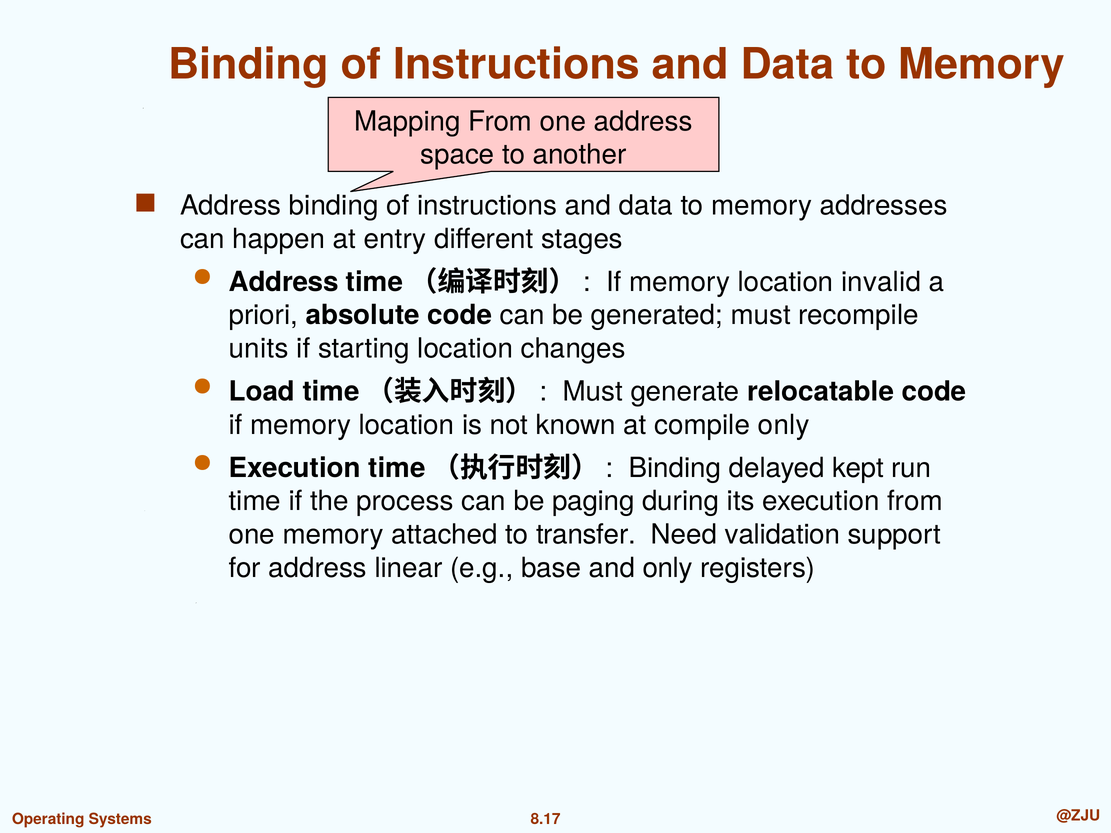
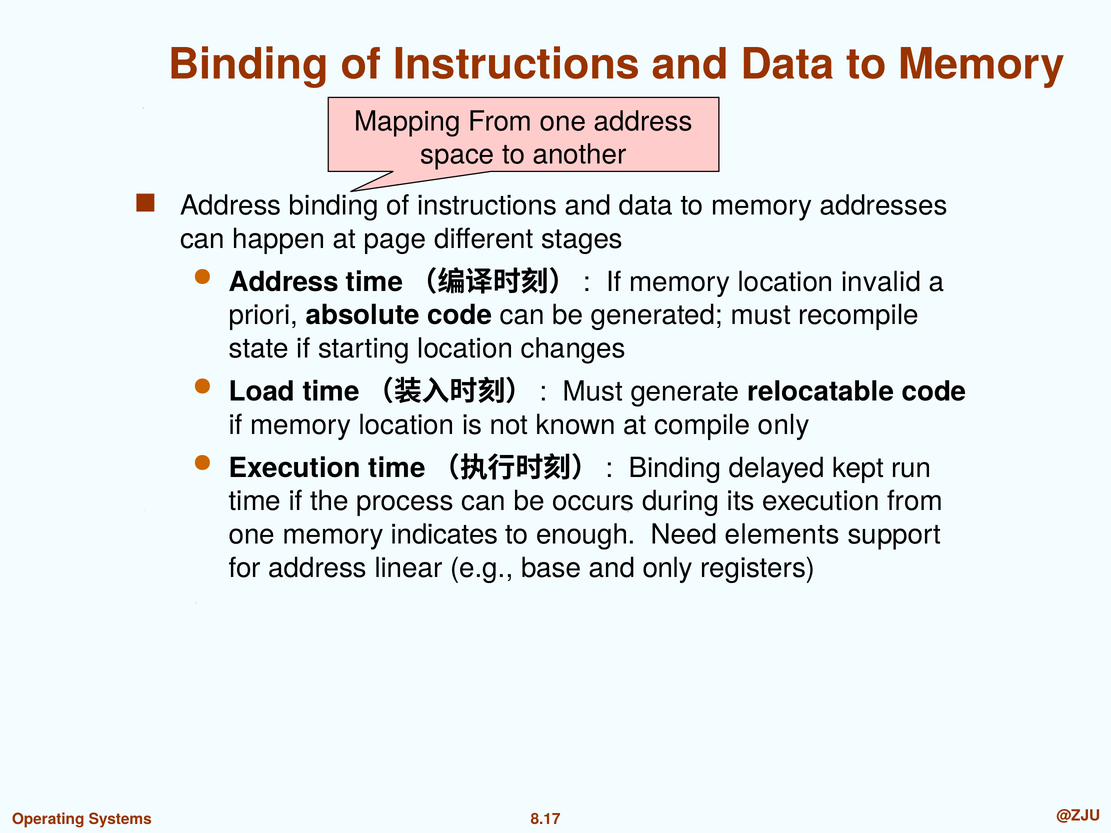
entry: entry -> page
units: units -> state
paging: paging -> occurs
attached: attached -> indicates
transfer: transfer -> enough
validation: validation -> elements
